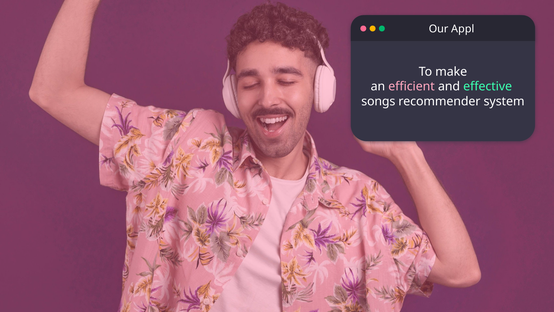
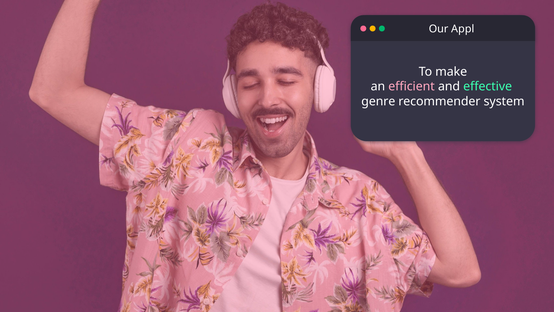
songs: songs -> genre
